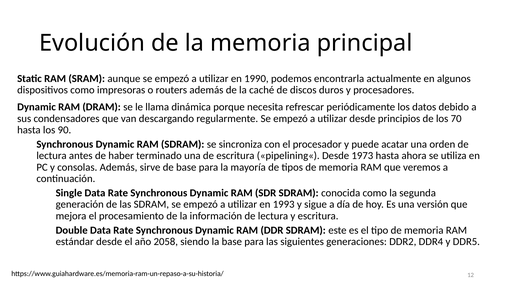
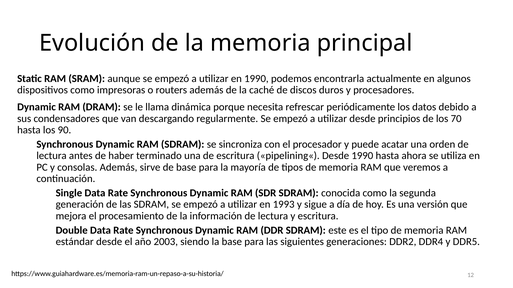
Desde 1973: 1973 -> 1990
2058: 2058 -> 2003
